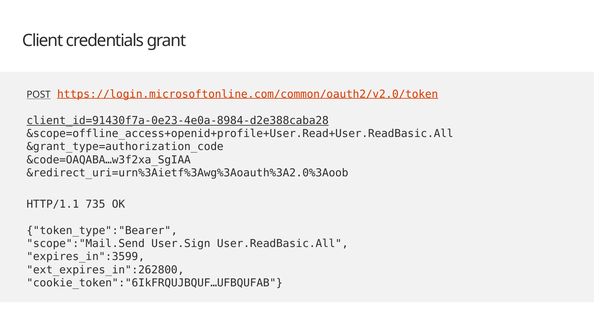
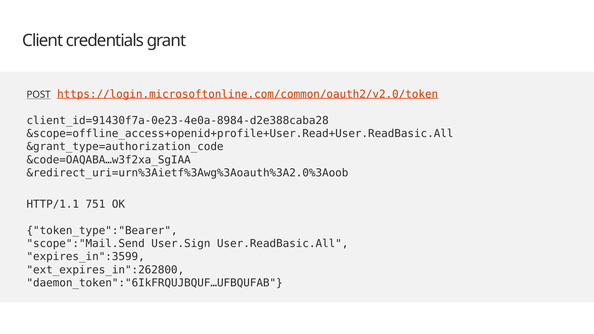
client_id=91430f7a-0e23-4e0a-8984-d2e388caba28 underline: present -> none
735: 735 -> 751
cookie_token":"6IkFRQUJBQUF…UFBQUFAB: cookie_token":"6IkFRQUJBQUF…UFBQUFAB -> daemon_token":"6IkFRQUJBQUF…UFBQUFAB
